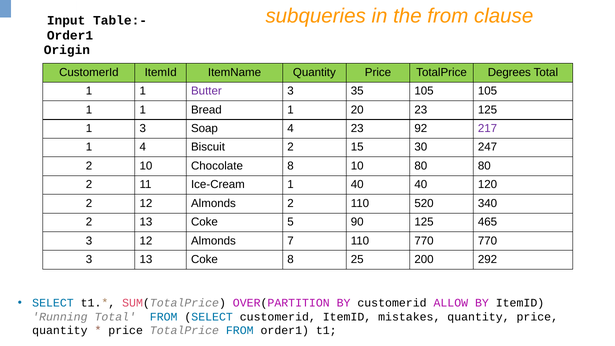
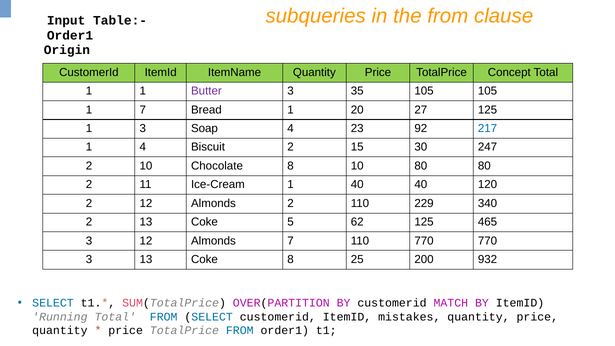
Degrees: Degrees -> Concept
1 at (143, 110): 1 -> 7
20 23: 23 -> 27
217 colour: purple -> blue
520: 520 -> 229
90: 90 -> 62
292: 292 -> 932
ALLOW: ALLOW -> MATCH
